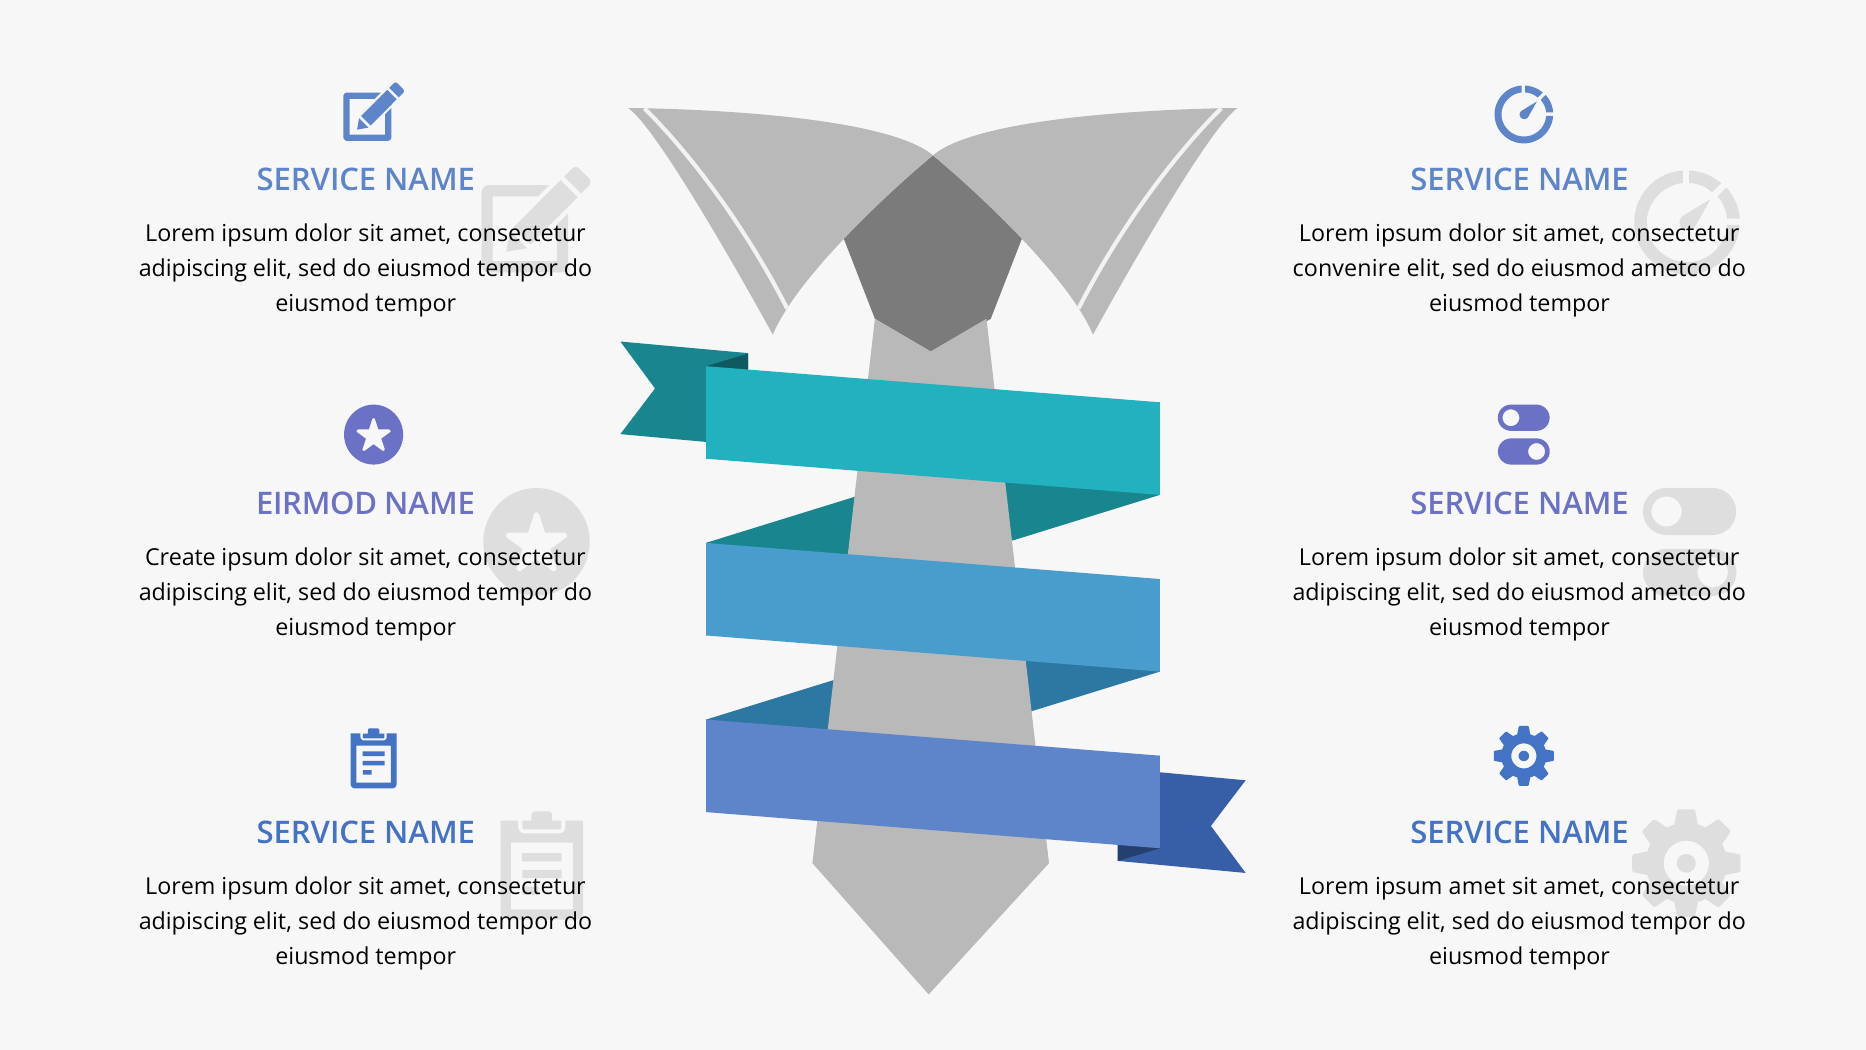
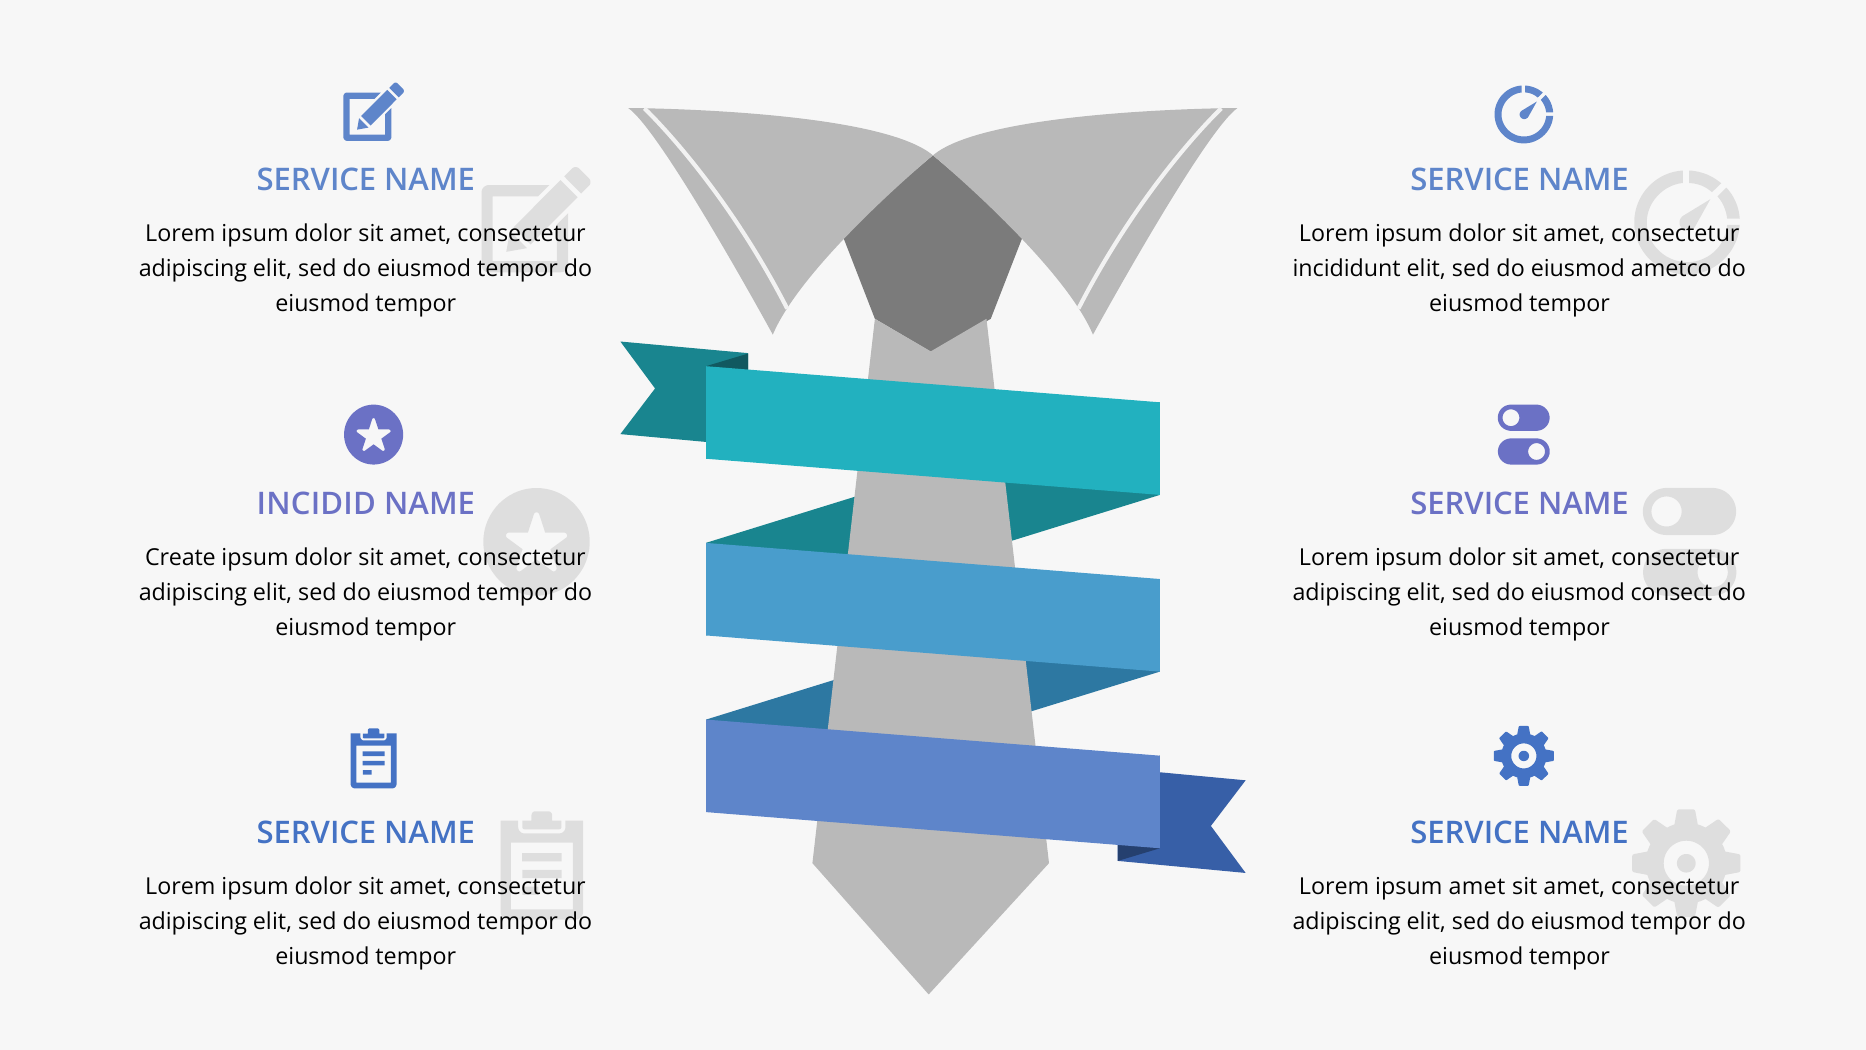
convenire: convenire -> incididunt
EIRMOD: EIRMOD -> INCIDID
ametco at (1671, 592): ametco -> consect
